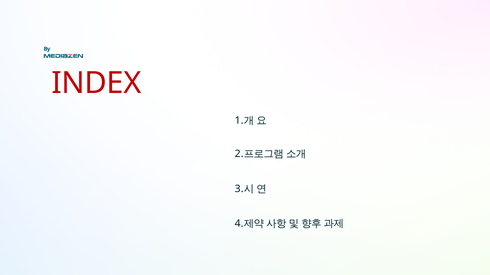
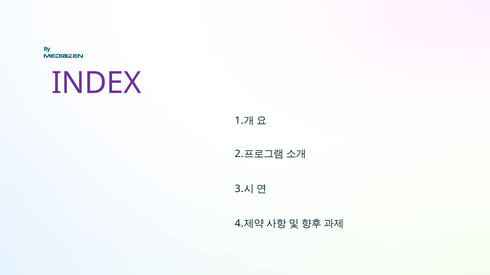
INDEX colour: red -> purple
